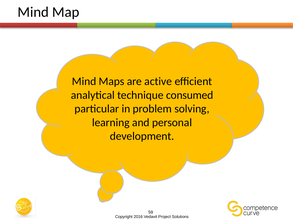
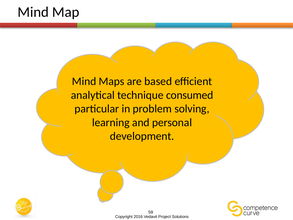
active: active -> based
